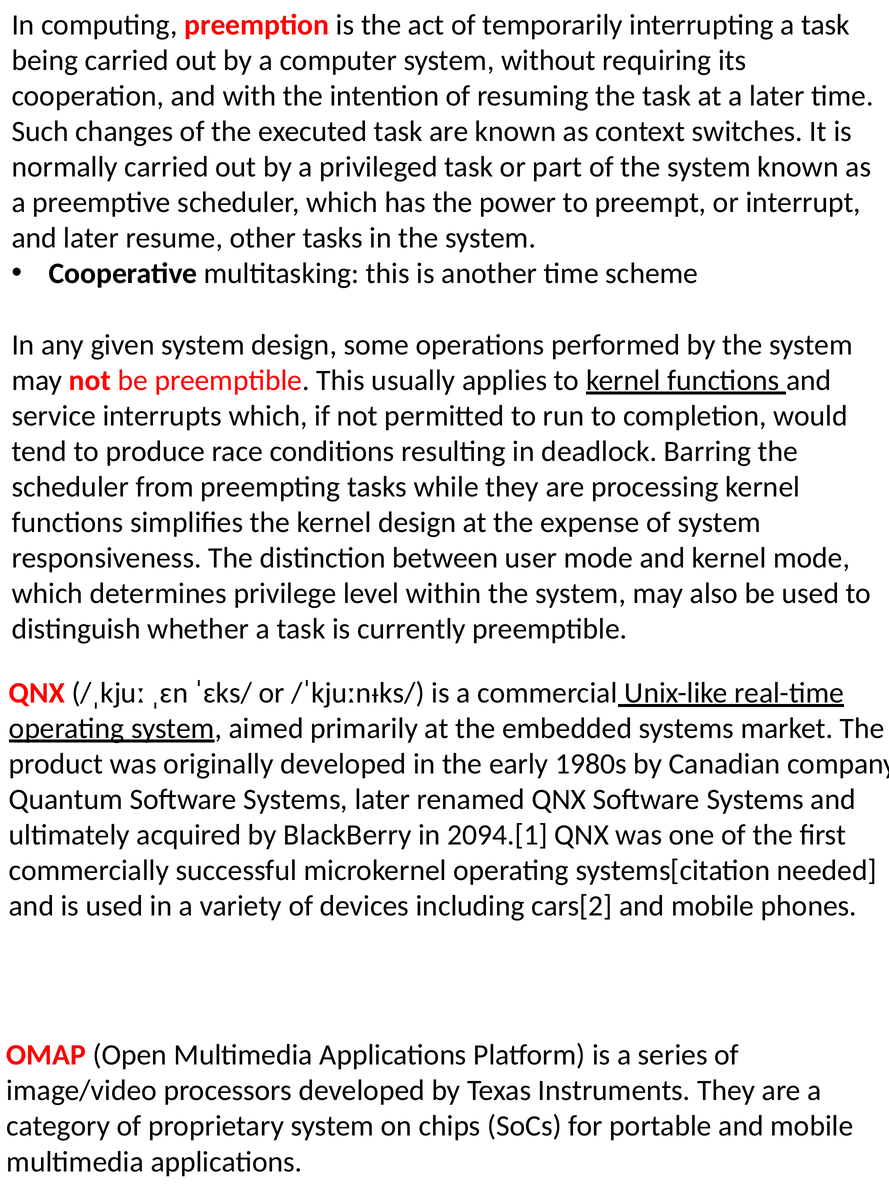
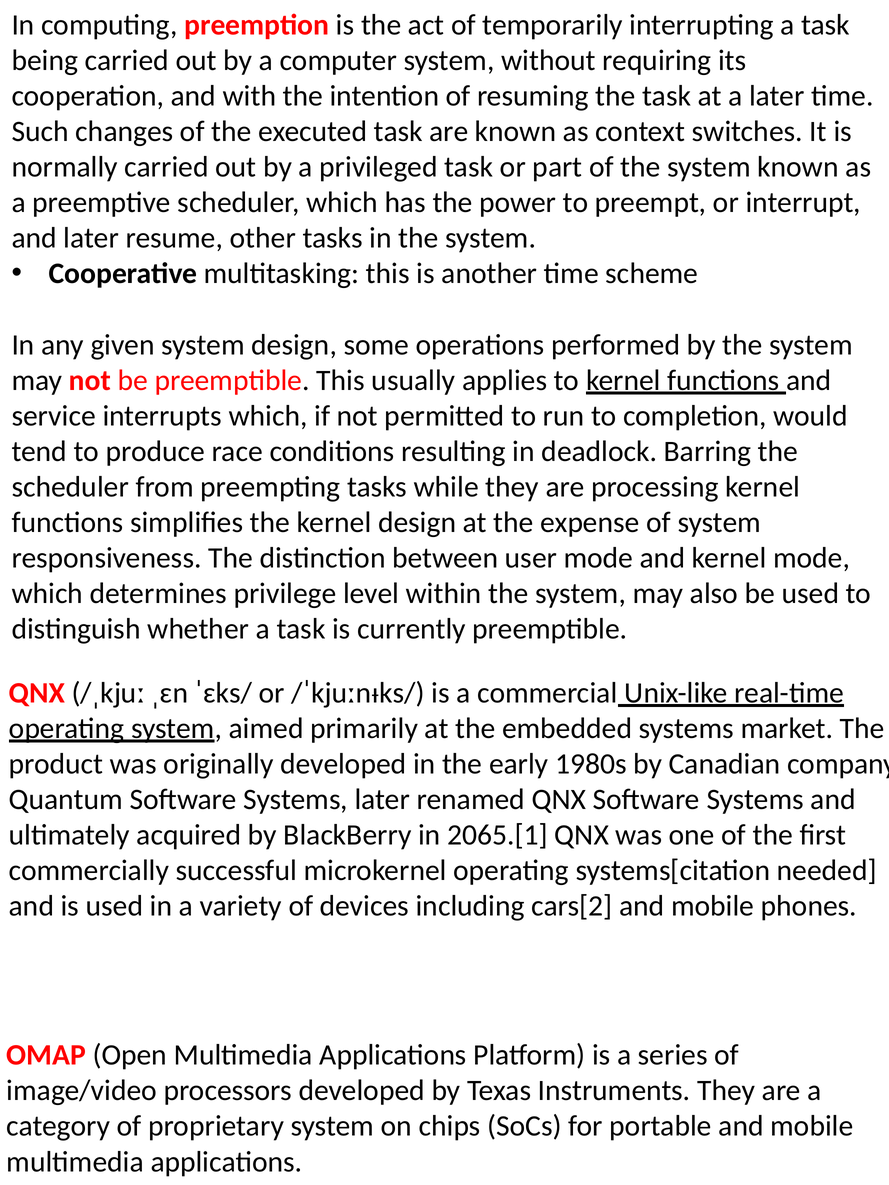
2094.[1: 2094.[1 -> 2065.[1
